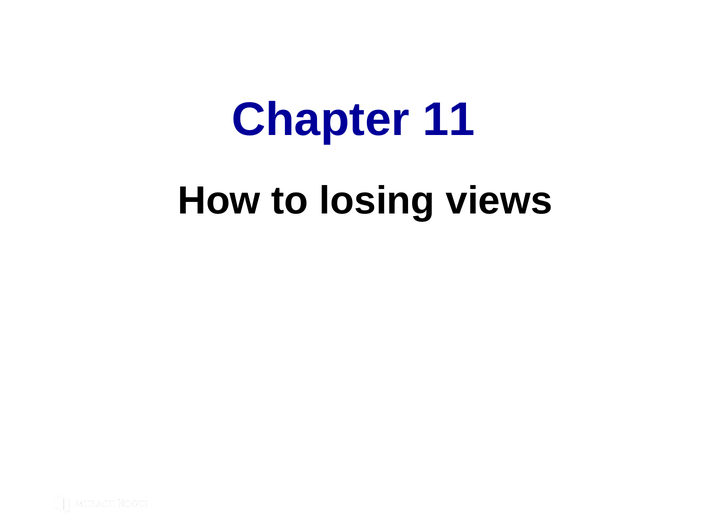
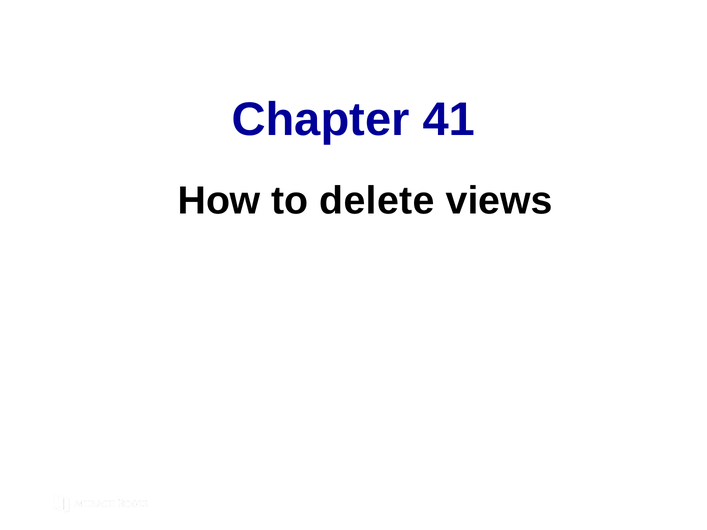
11: 11 -> 41
losing: losing -> delete
